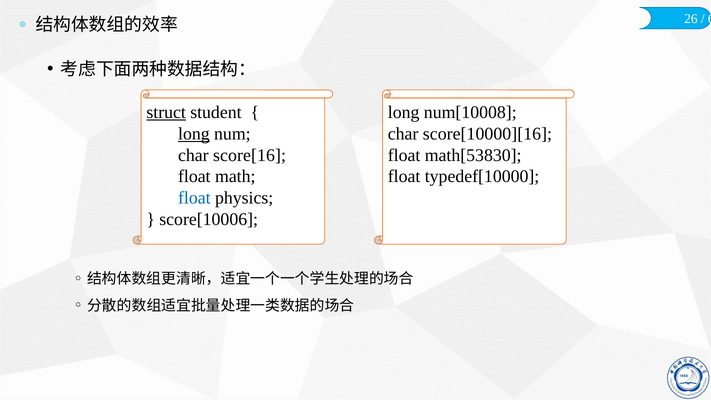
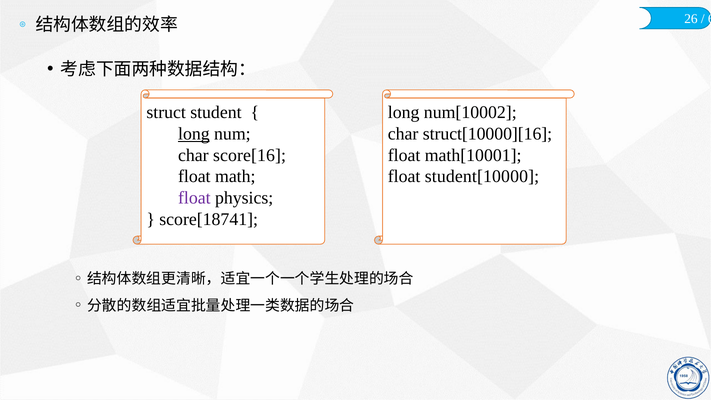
struct underline: present -> none
num[10008: num[10008 -> num[10002
score[10000][16: score[10000][16 -> struct[10000][16
math[53830: math[53830 -> math[10001
typedef[10000: typedef[10000 -> student[10000
float at (194, 198) colour: blue -> purple
score[10006: score[10006 -> score[18741
